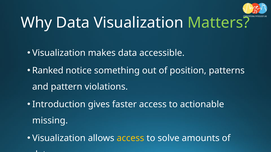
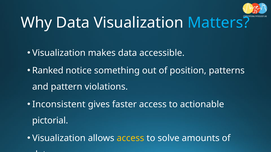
Matters colour: light green -> light blue
Introduction: Introduction -> Inconsistent
missing: missing -> pictorial
